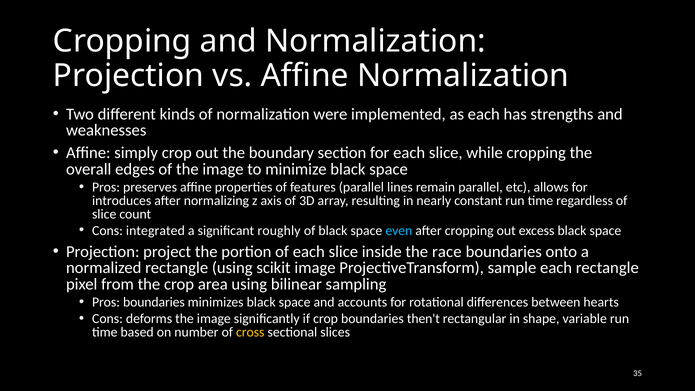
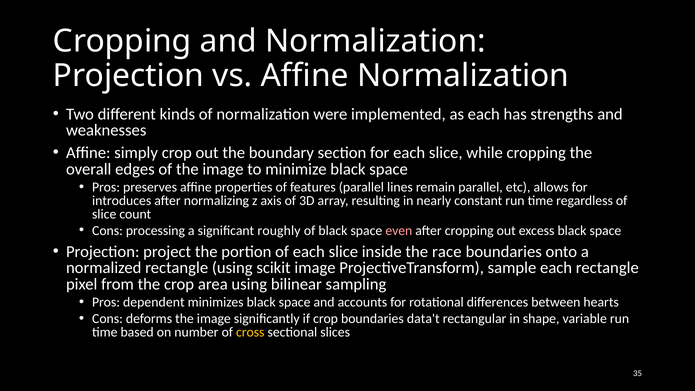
integrated: integrated -> processing
even colour: light blue -> pink
Pros boundaries: boundaries -> dependent
then't: then't -> data't
